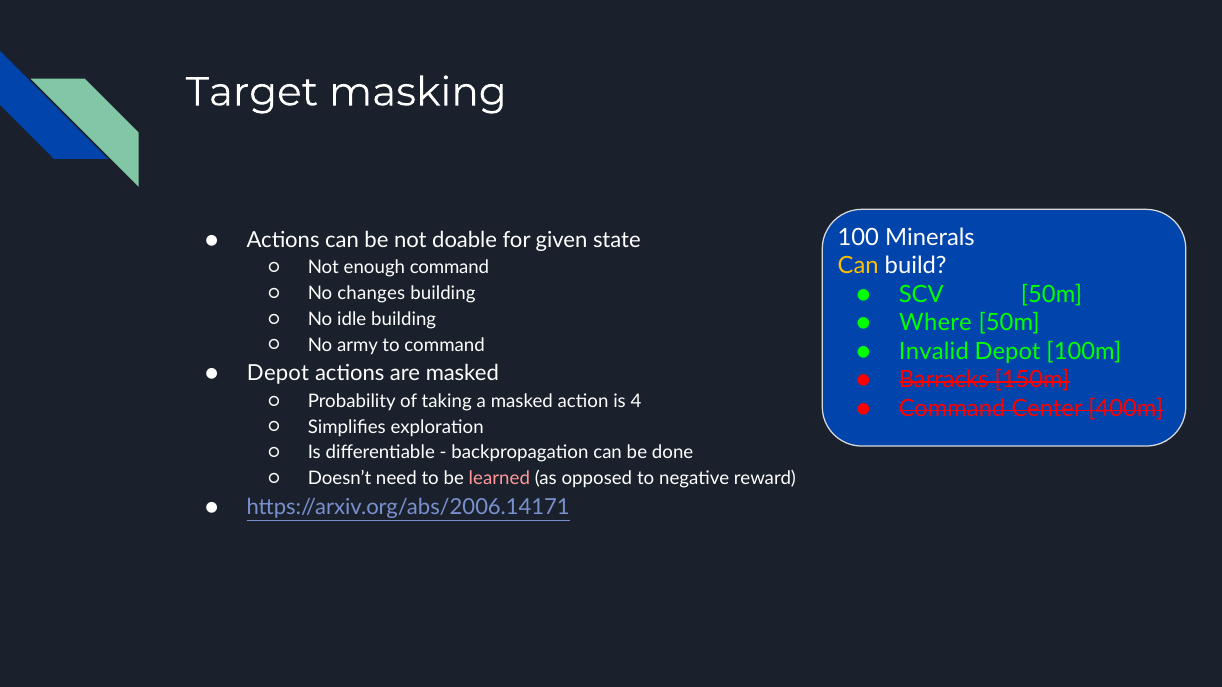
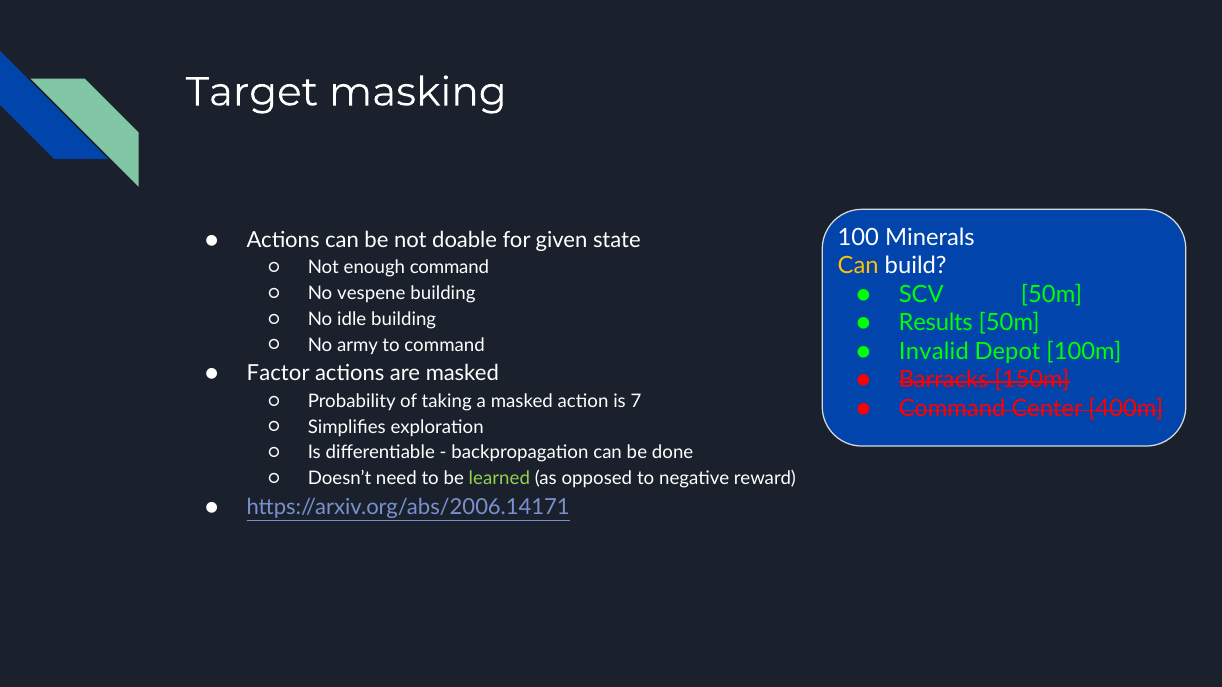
changes: changes -> vespene
Where: Where -> Results
Depot at (278, 374): Depot -> Factor
4: 4 -> 7
learned colour: pink -> light green
